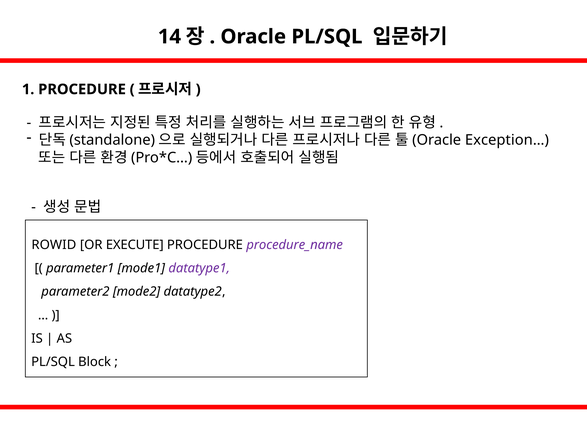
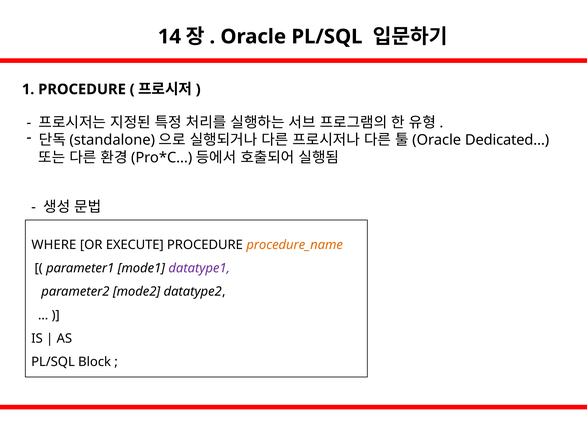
Exception…: Exception… -> Dedicated…
ROWID: ROWID -> WHERE
procedure_name colour: purple -> orange
